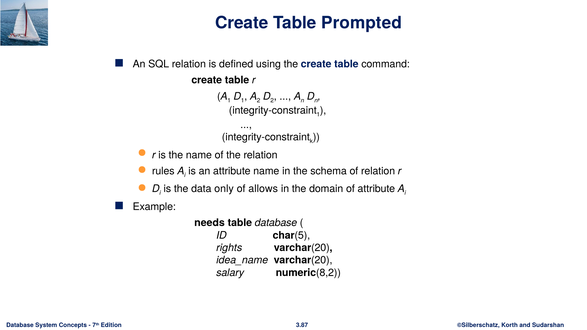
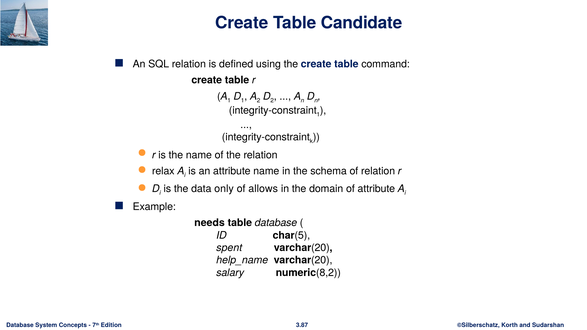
Prompted: Prompted -> Candidate
rules: rules -> relax
rights: rights -> spent
idea_name: idea_name -> help_name
